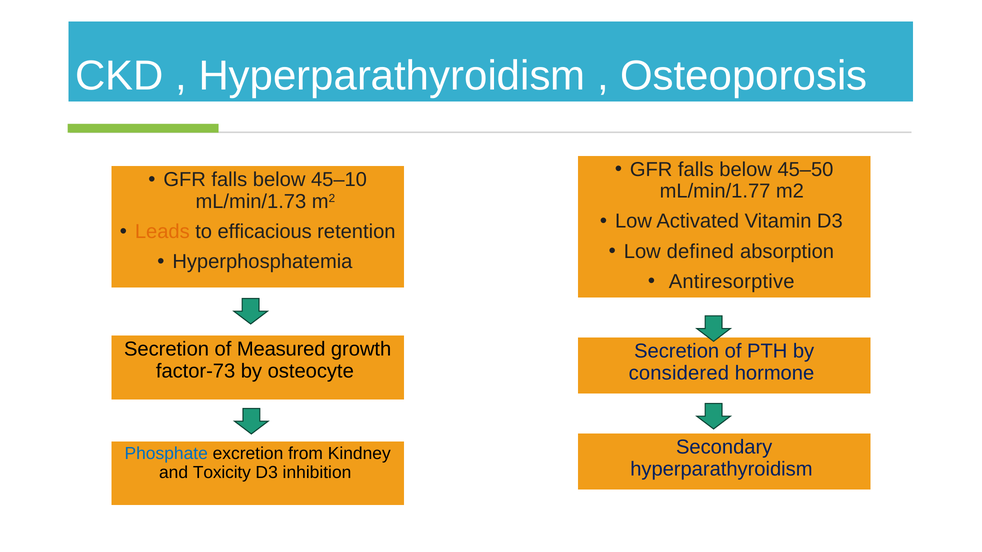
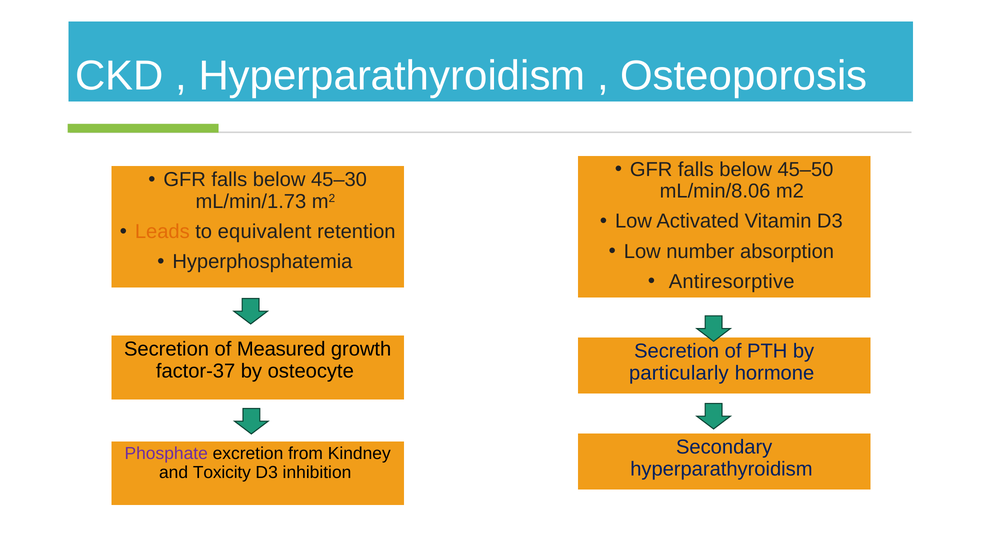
45–10: 45–10 -> 45–30
mL/min/1.77: mL/min/1.77 -> mL/min/8.06
efficacious: efficacious -> equivalent
defined: defined -> number
factor-73: factor-73 -> factor-37
considered: considered -> particularly
Phosphate colour: blue -> purple
